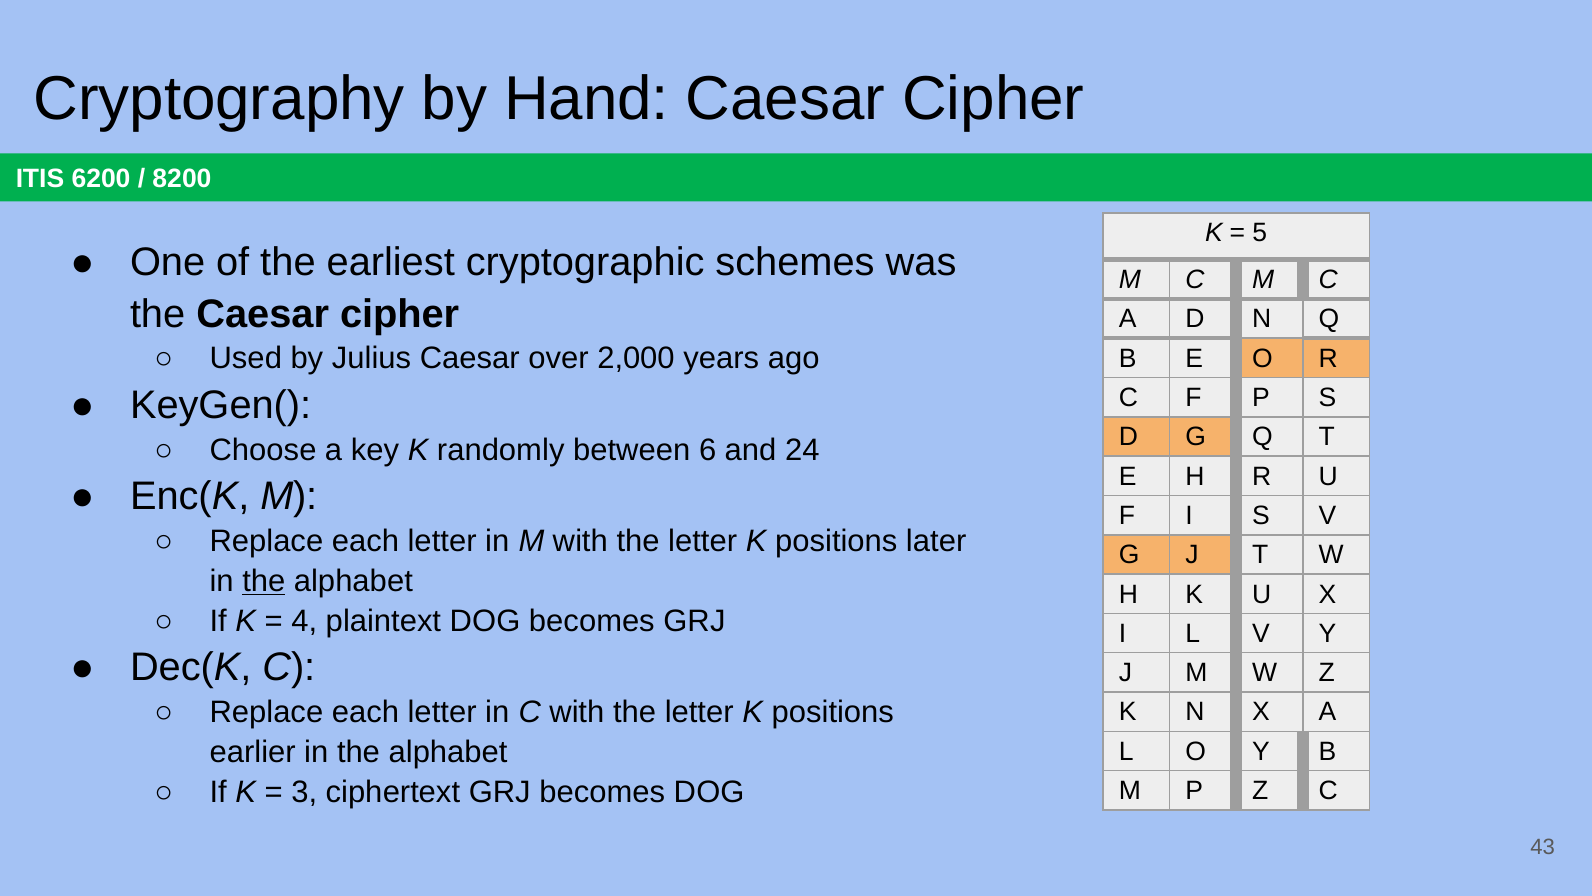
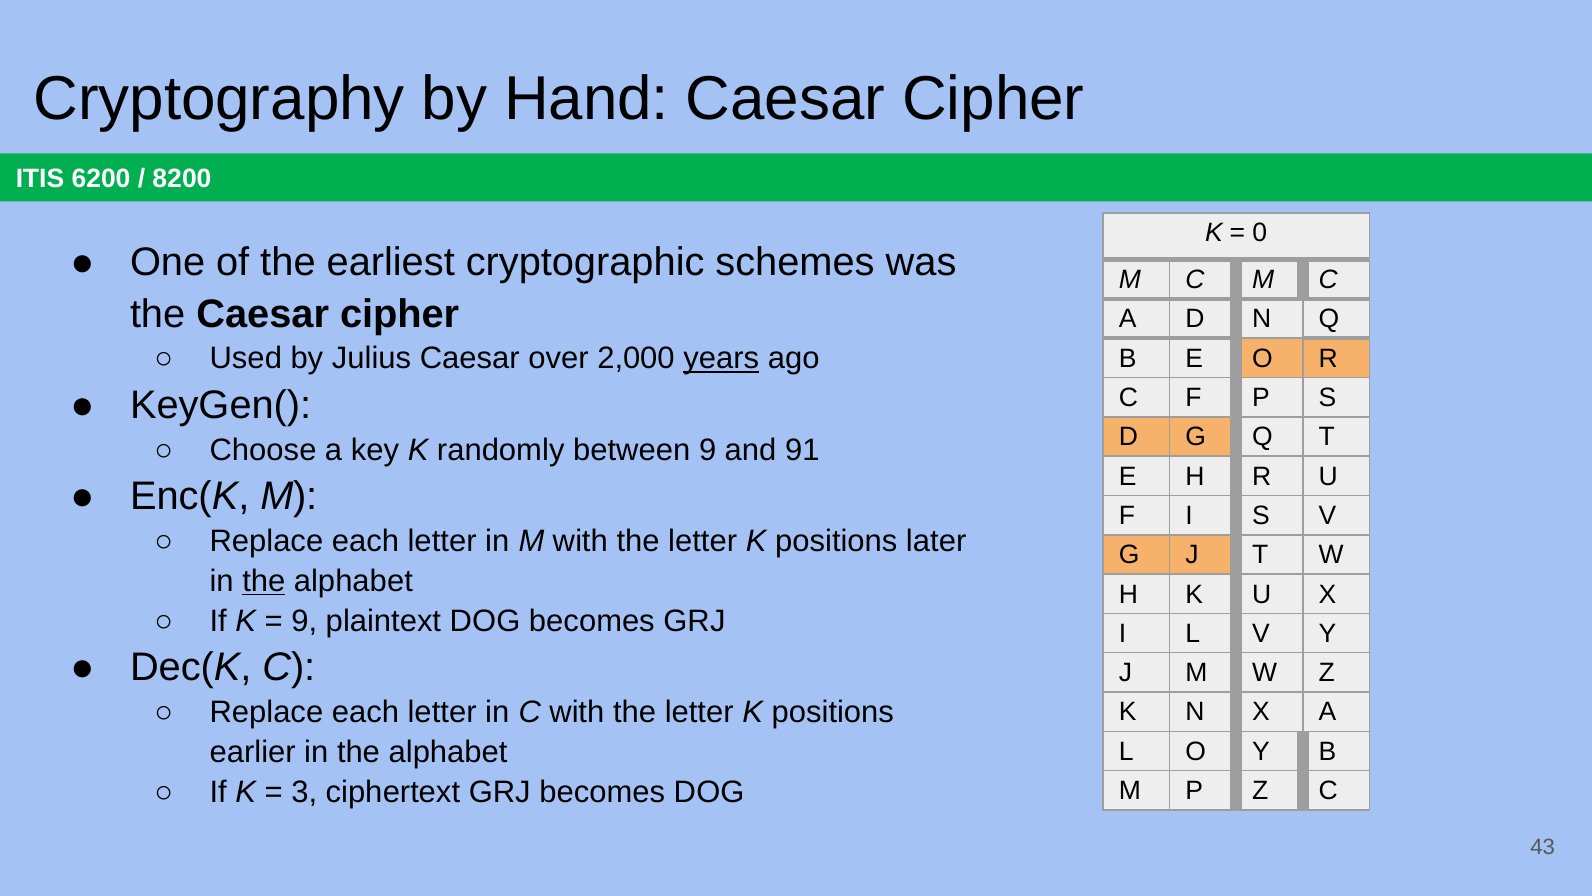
5: 5 -> 0
years underline: none -> present
between 6: 6 -> 9
24: 24 -> 91
4 at (304, 621): 4 -> 9
